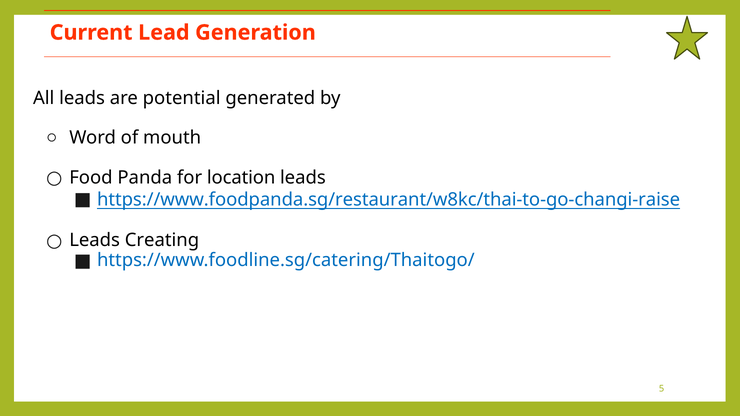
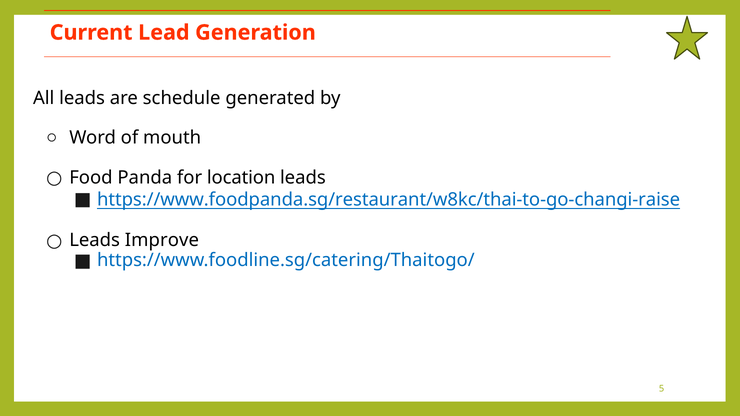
potential: potential -> schedule
Creating: Creating -> Improve
